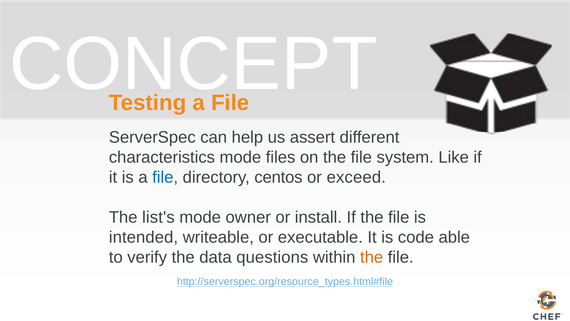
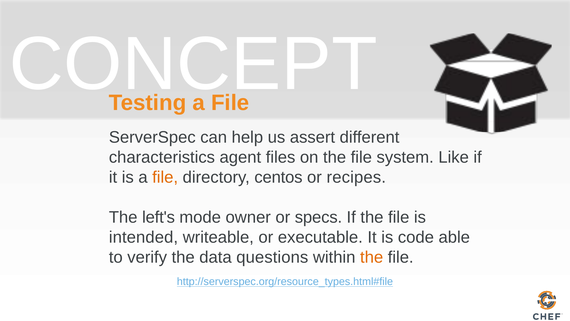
characteristics mode: mode -> agent
file at (165, 177) colour: blue -> orange
exceed: exceed -> recipes
list's: list's -> left's
install: install -> specs
